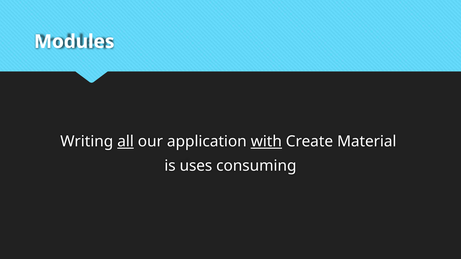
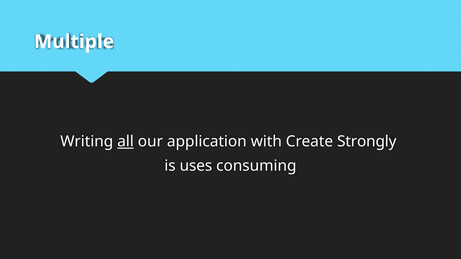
Modules: Modules -> Multiple
with underline: present -> none
Material: Material -> Strongly
